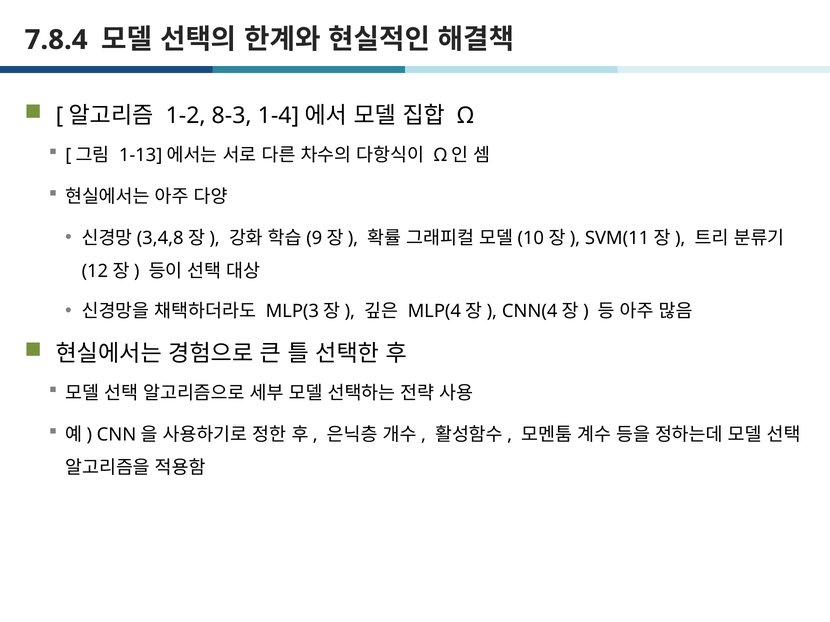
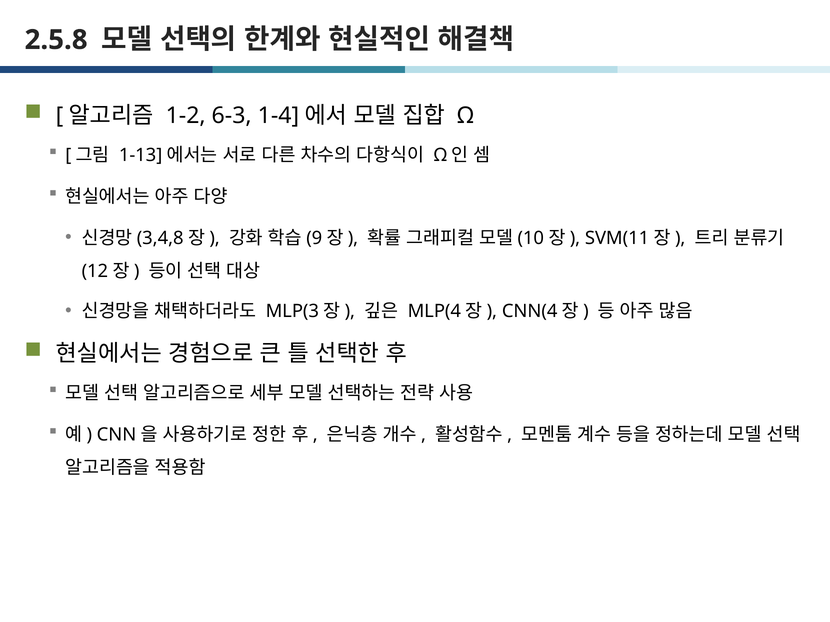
7.8.4: 7.8.4 -> 2.5.8
8-3: 8-3 -> 6-3
